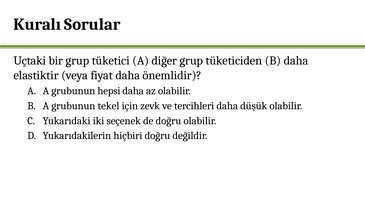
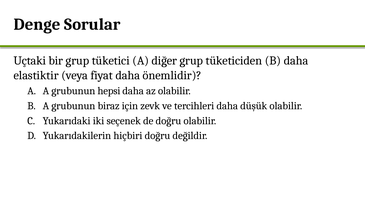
Kuralı: Kuralı -> Denge
tekel: tekel -> biraz
